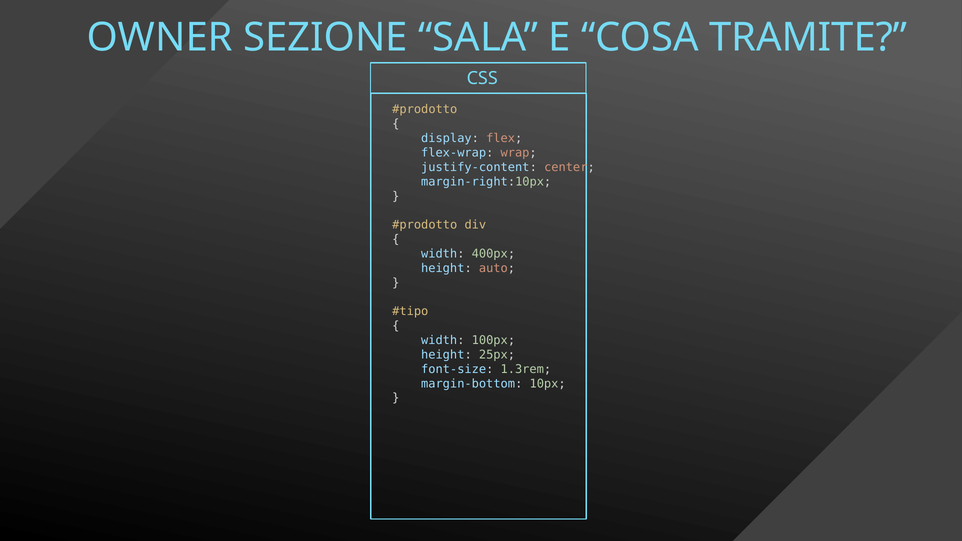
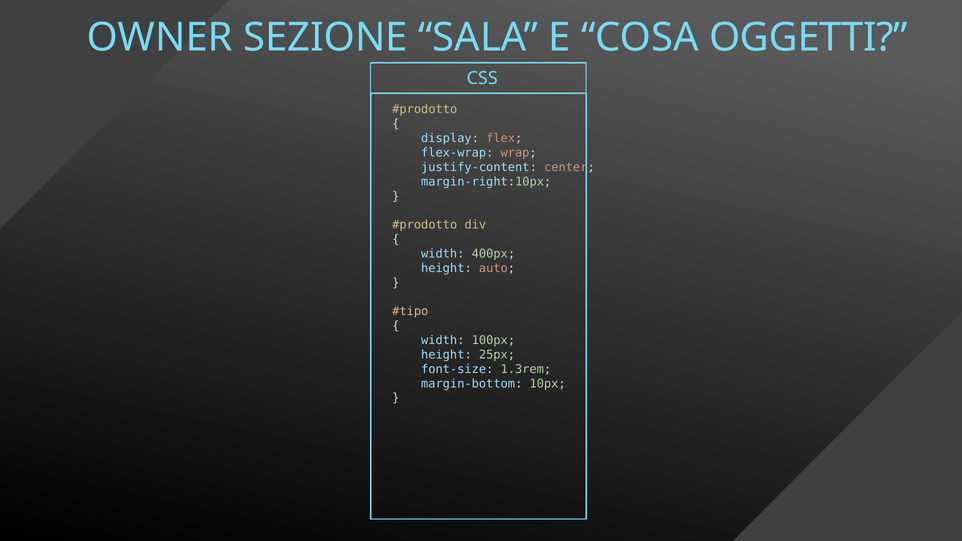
TRAMITE: TRAMITE -> OGGETTI
